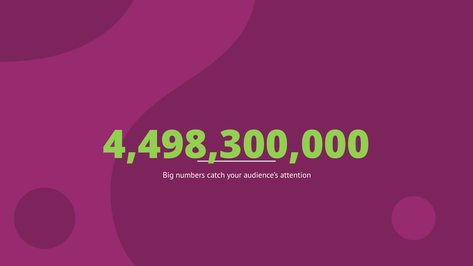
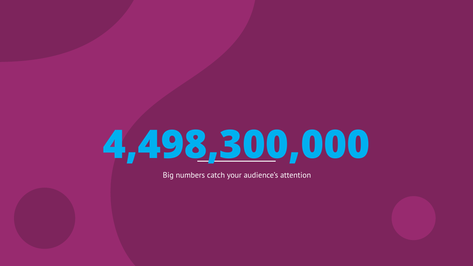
4,498,300,000 colour: light green -> light blue
